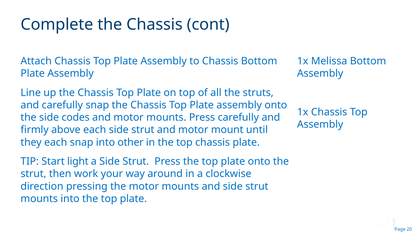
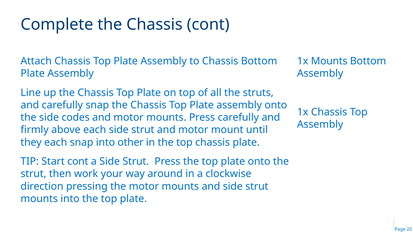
1x Melissa: Melissa -> Mounts
Start light: light -> cont
